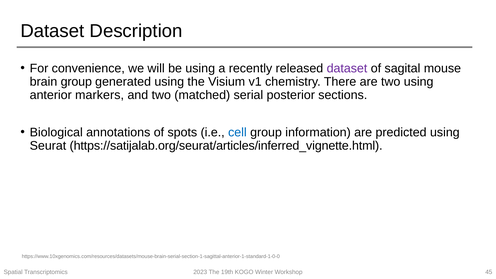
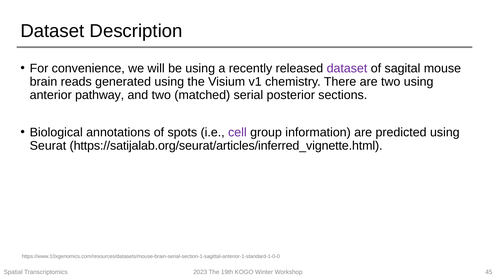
brain group: group -> reads
markers: markers -> pathway
cell colour: blue -> purple
